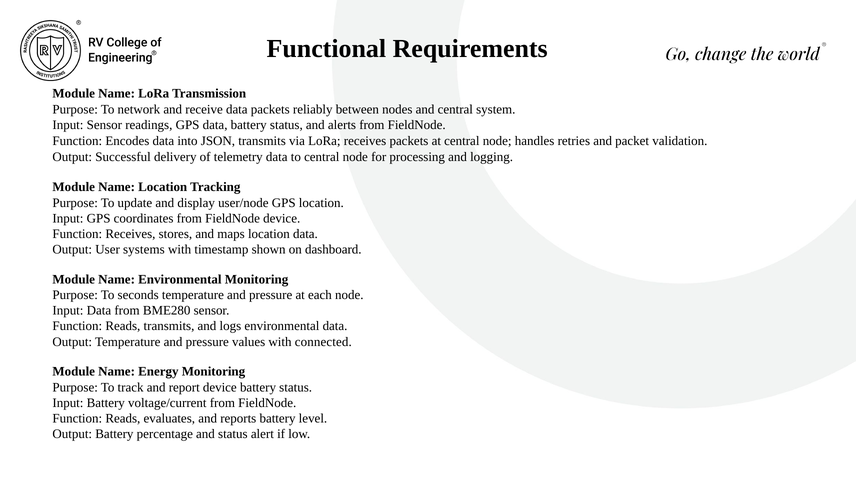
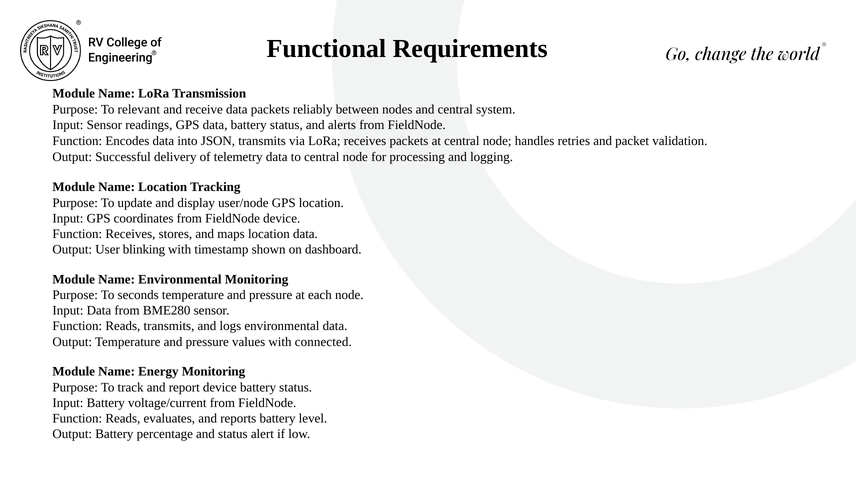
network: network -> relevant
systems: systems -> blinking
